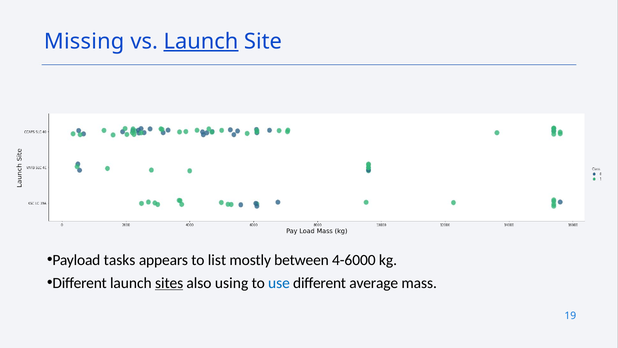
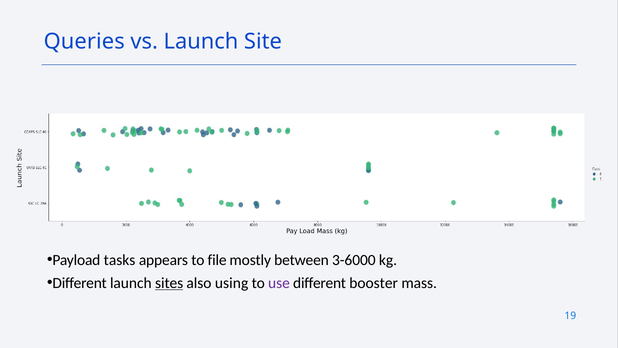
Missing: Missing -> Queries
Launch at (201, 41) underline: present -> none
list: list -> file
4-6000: 4-6000 -> 3-6000
use colour: blue -> purple
average: average -> booster
